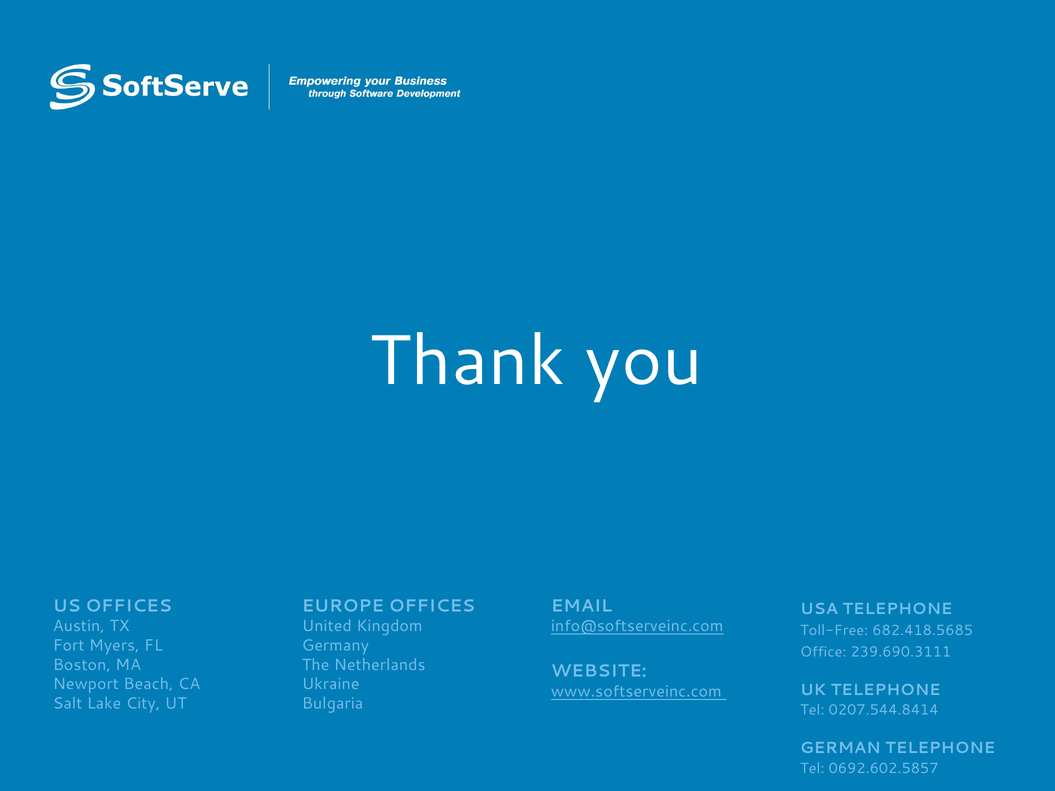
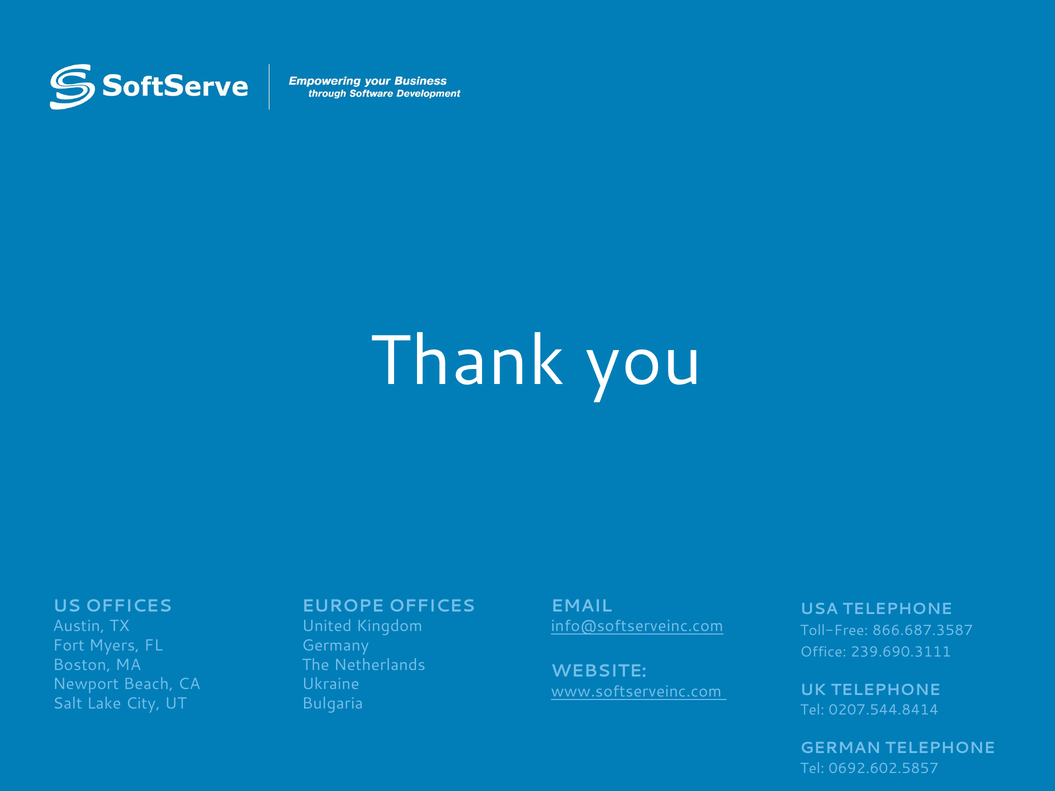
682.418.5685: 682.418.5685 -> 866.687.3587
